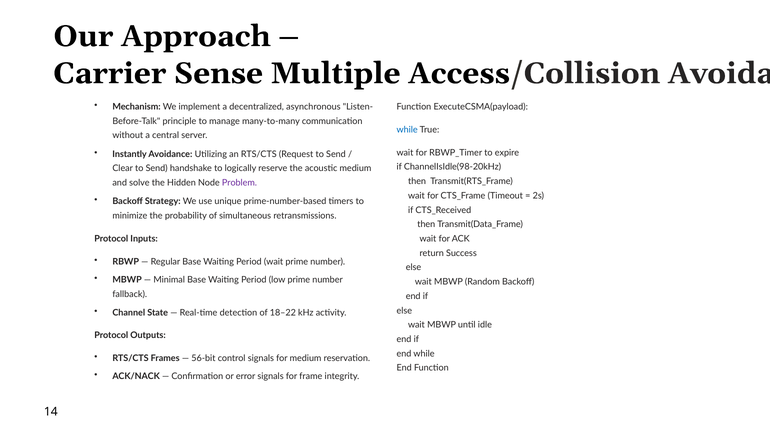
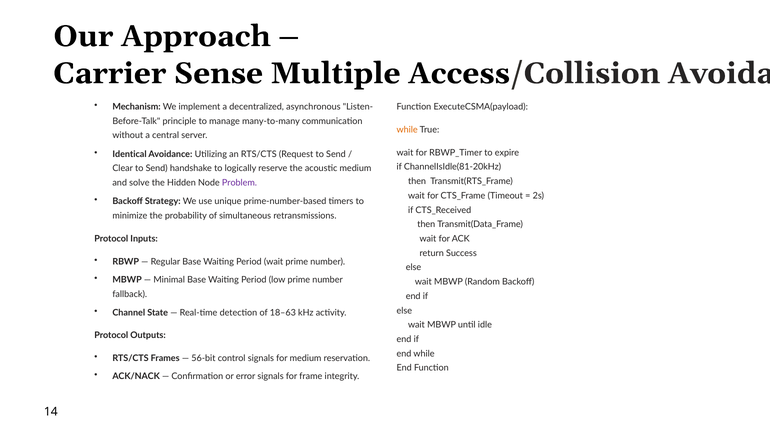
while at (407, 130) colour: blue -> orange
Instantly: Instantly -> Identical
ChannelIsIdle(98-20kHz: ChannelIsIdle(98-20kHz -> ChannelIsIdle(81-20kHz
18–22: 18–22 -> 18–63
